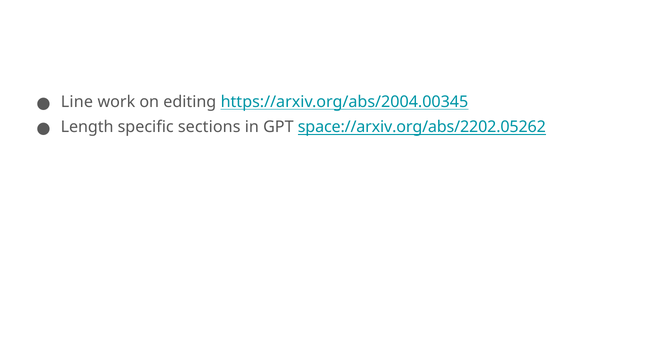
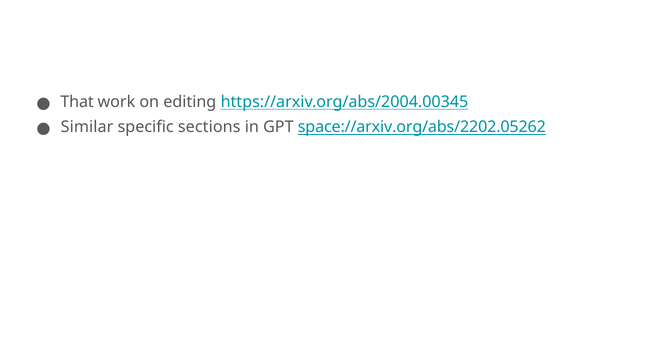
Line: Line -> That
Length: Length -> Similar
